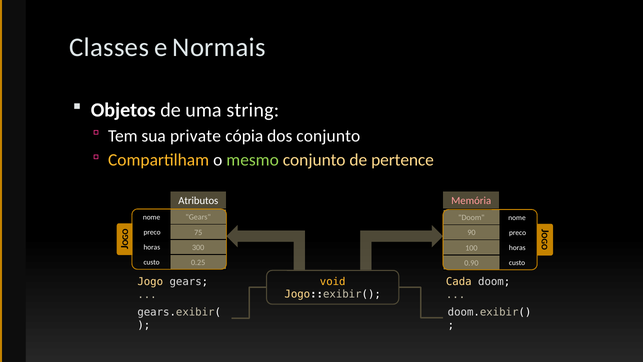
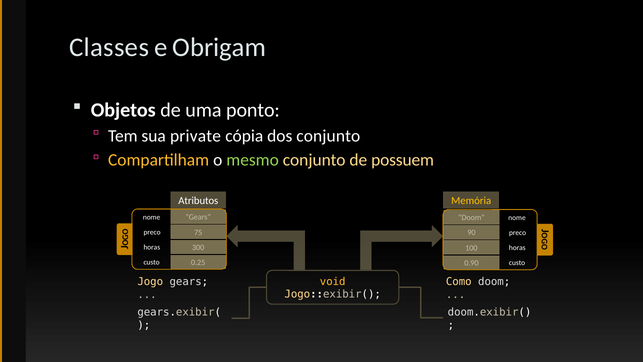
Normais: Normais -> Obrigam
string: string -> ponto
pertence: pertence -> possuem
Memória colour: pink -> yellow
Cada: Cada -> Como
